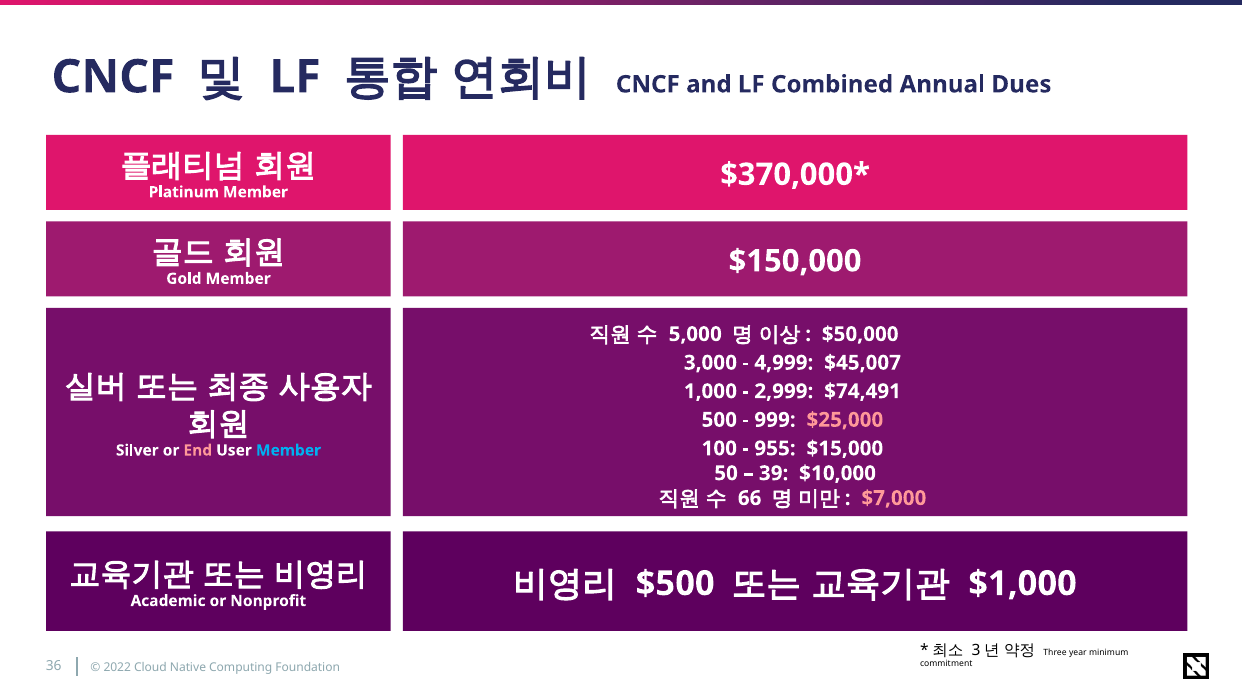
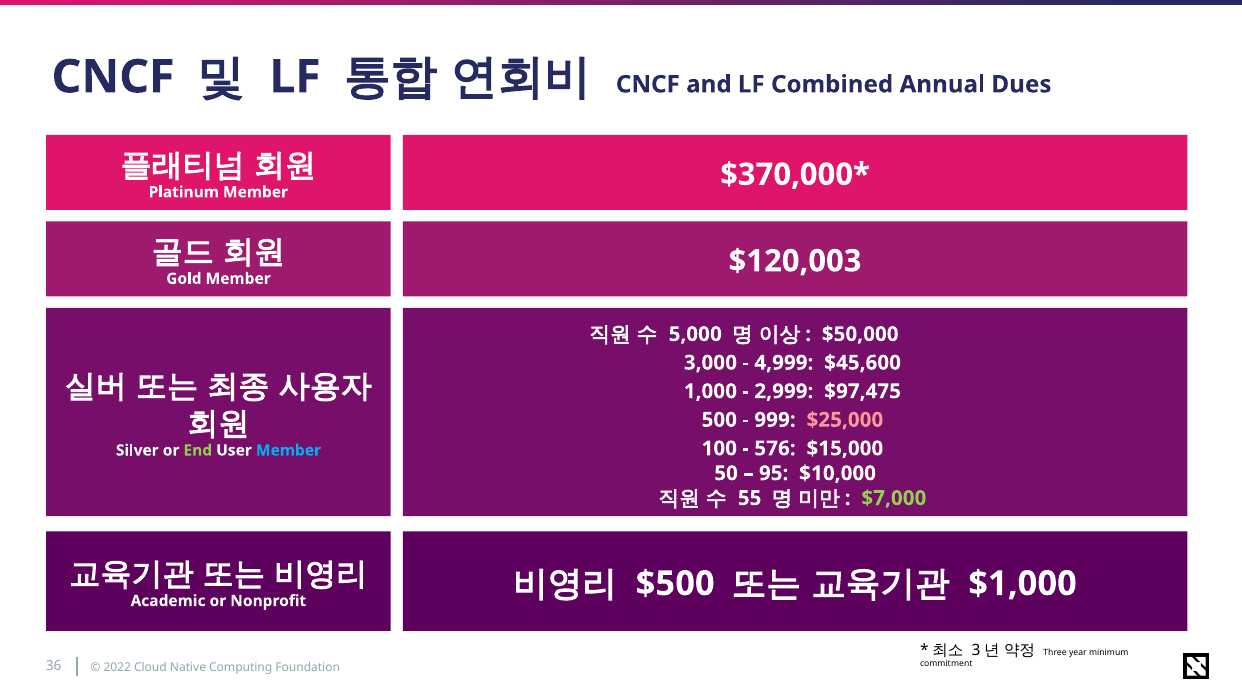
$150,000: $150,000 -> $120,003
$45,007: $45,007 -> $45,600
$74,491: $74,491 -> $97,475
955: 955 -> 576
End colour: pink -> light green
39: 39 -> 95
66: 66 -> 55
$7,000 colour: pink -> light green
